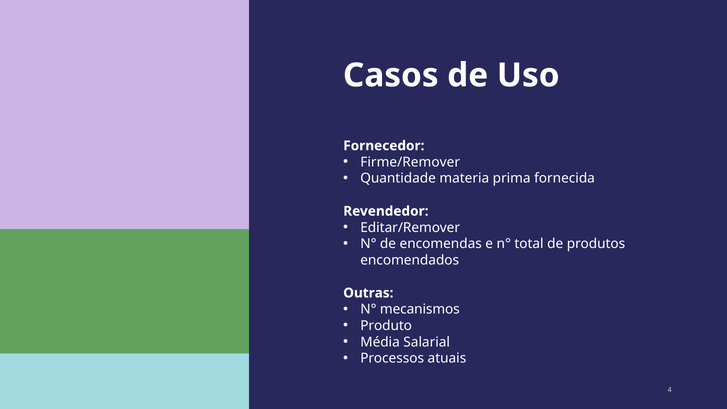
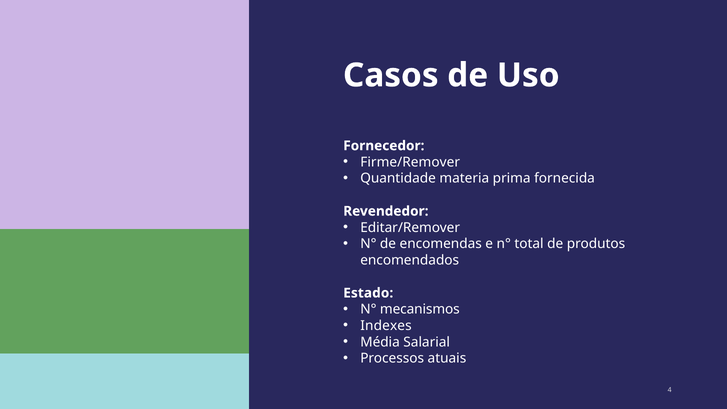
Outras: Outras -> Estado
Produto: Produto -> Indexes
